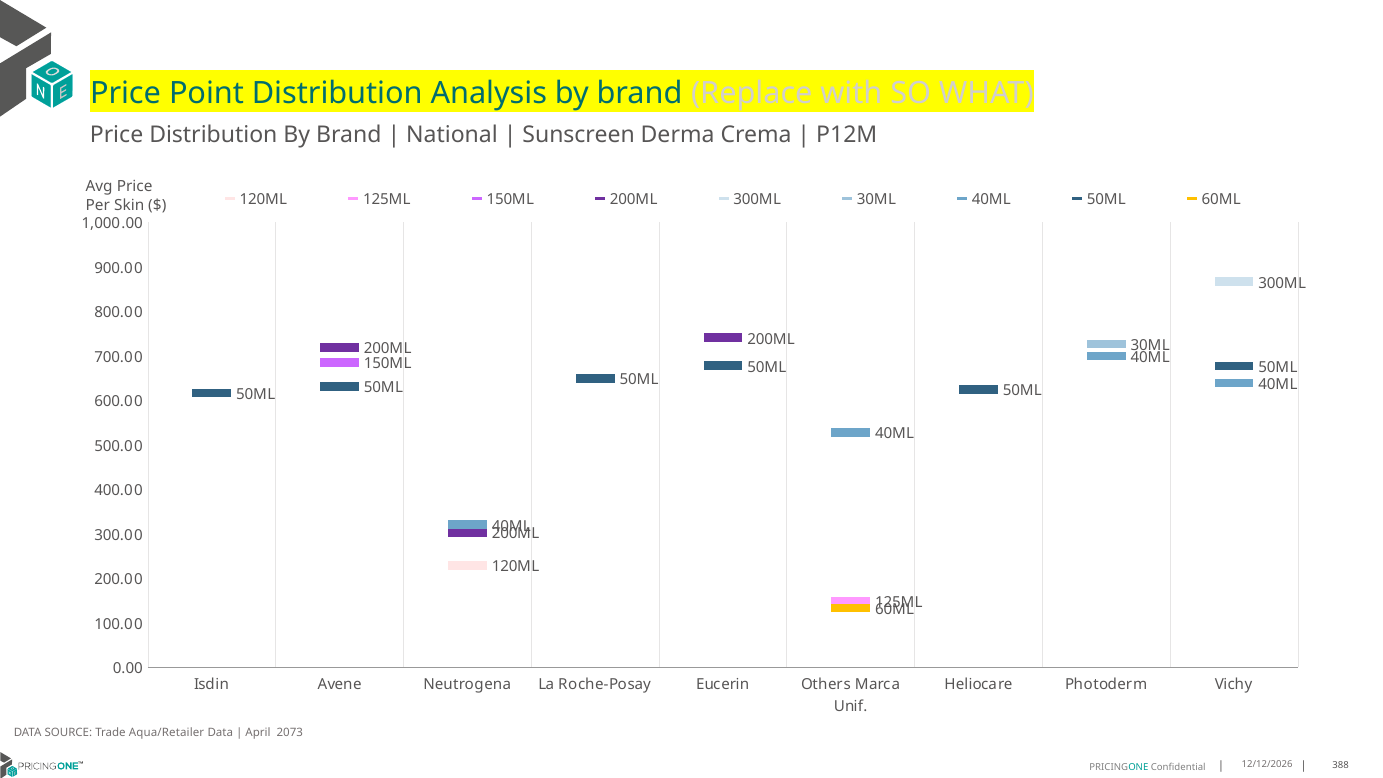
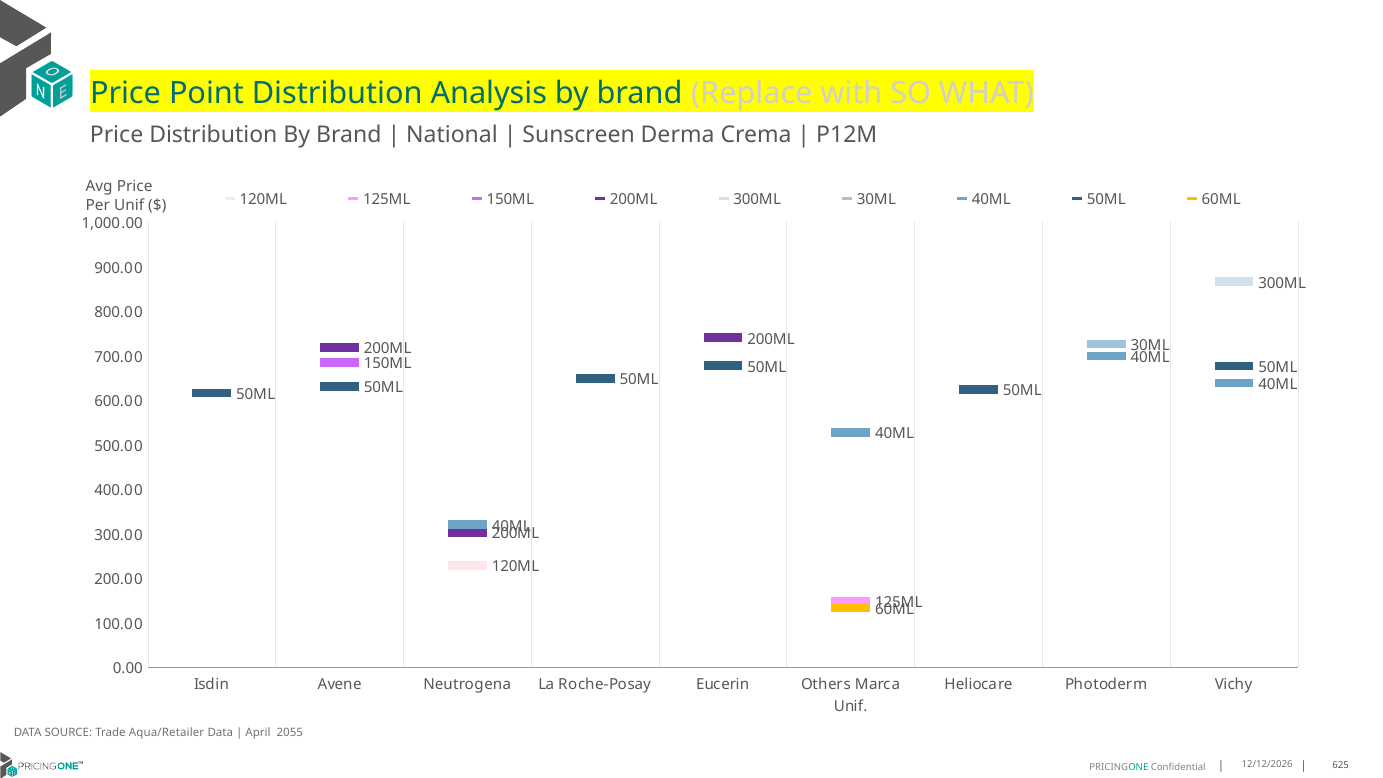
Per Skin: Skin -> Unif
2073: 2073 -> 2055
388: 388 -> 625
